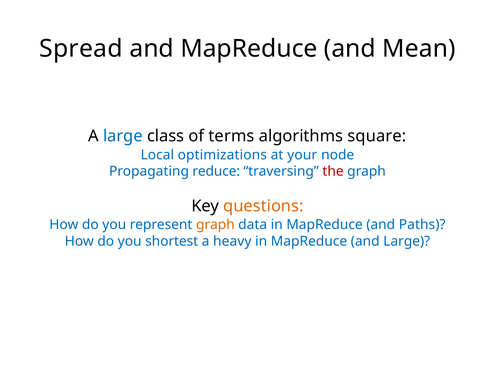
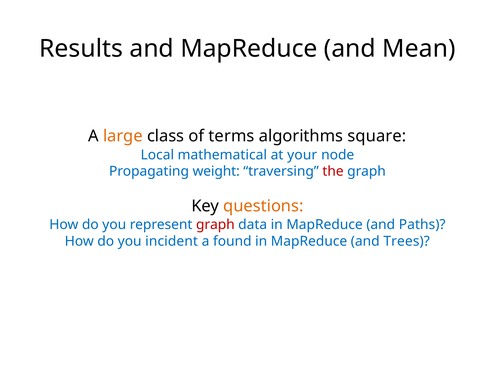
Spread: Spread -> Results
large at (123, 136) colour: blue -> orange
optimizations: optimizations -> mathematical
reduce: reduce -> weight
graph at (215, 225) colour: orange -> red
shortest: shortest -> incident
heavy: heavy -> found
and Large: Large -> Trees
